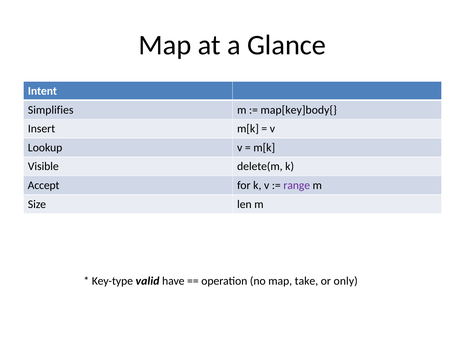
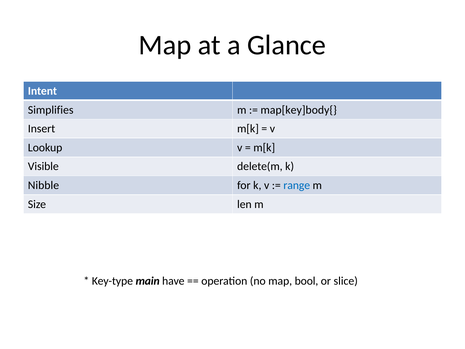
Accept: Accept -> Nibble
range colour: purple -> blue
valid: valid -> main
take: take -> bool
only: only -> slice
